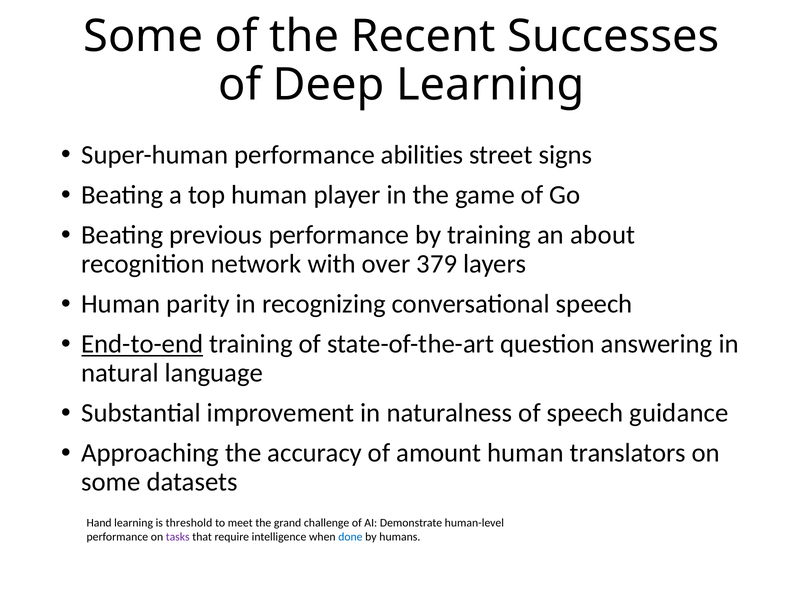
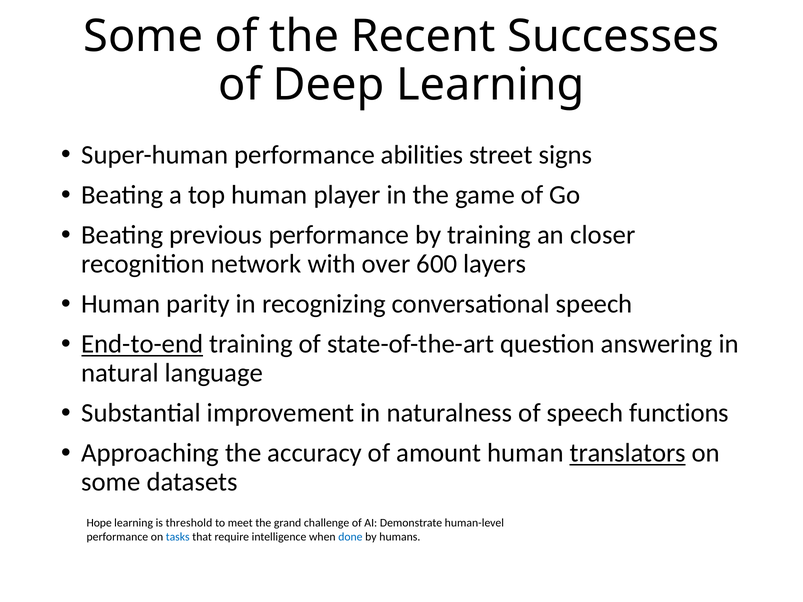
about: about -> closer
379: 379 -> 600
guidance: guidance -> functions
translators underline: none -> present
Hand: Hand -> Hope
tasks colour: purple -> blue
